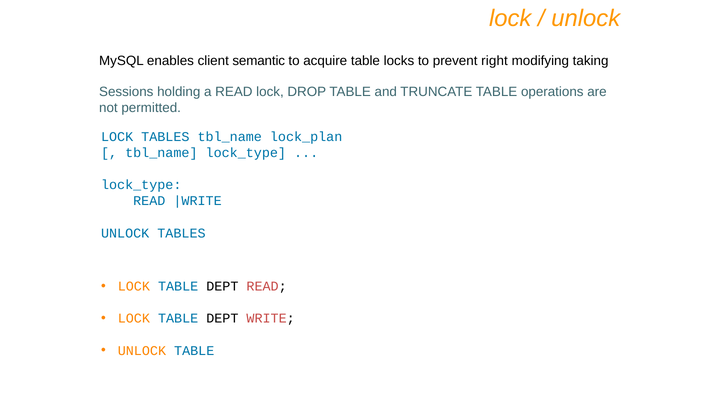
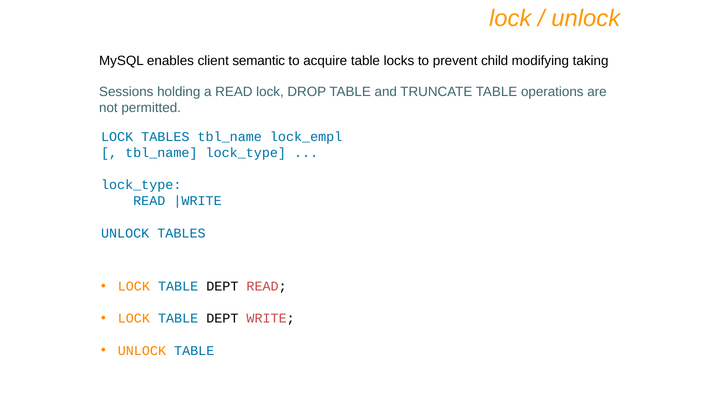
right: right -> child
lock_plan: lock_plan -> lock_empl
